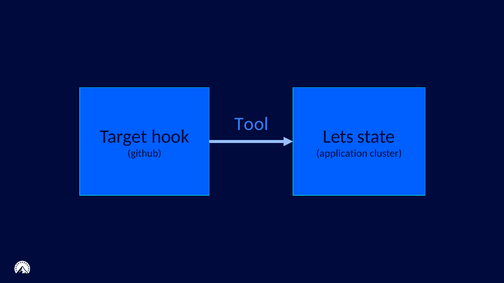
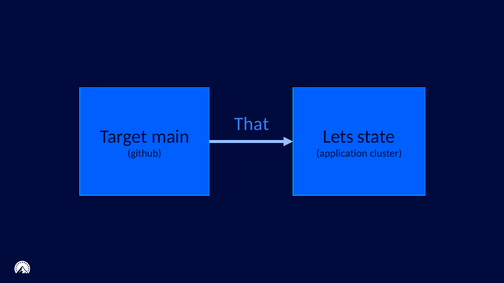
Tool: Tool -> That
hook: hook -> main
